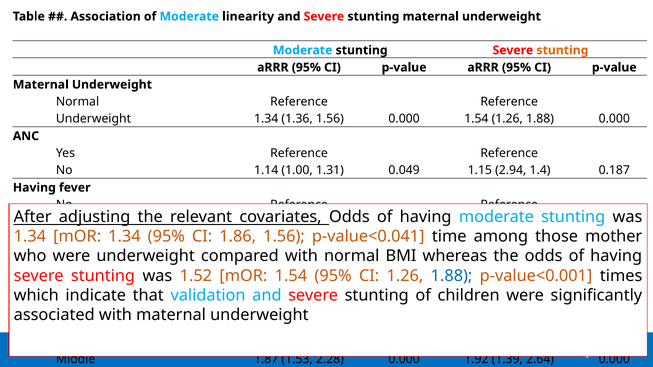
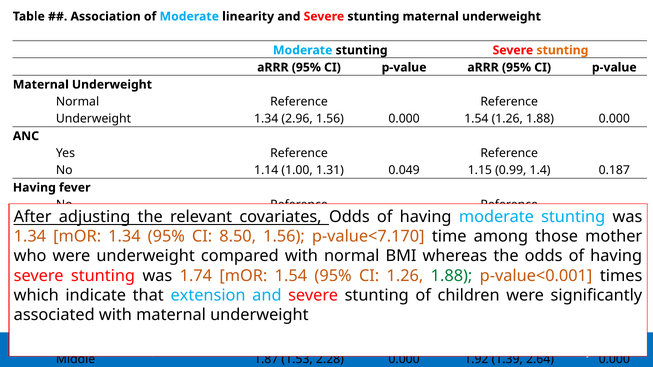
1.36: 1.36 -> 2.96
2.94: 2.94 -> 0.99
1.86: 1.86 -> 8.50
p-value<0.041: p-value<0.041 -> p-value<7.170
1.52: 1.52 -> 1.74
1.88 at (452, 276) colour: blue -> green
validation: validation -> extension
